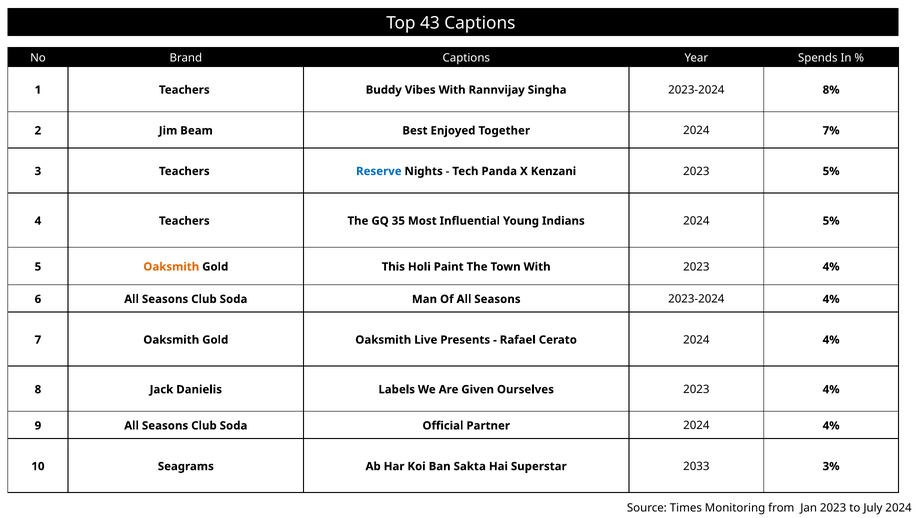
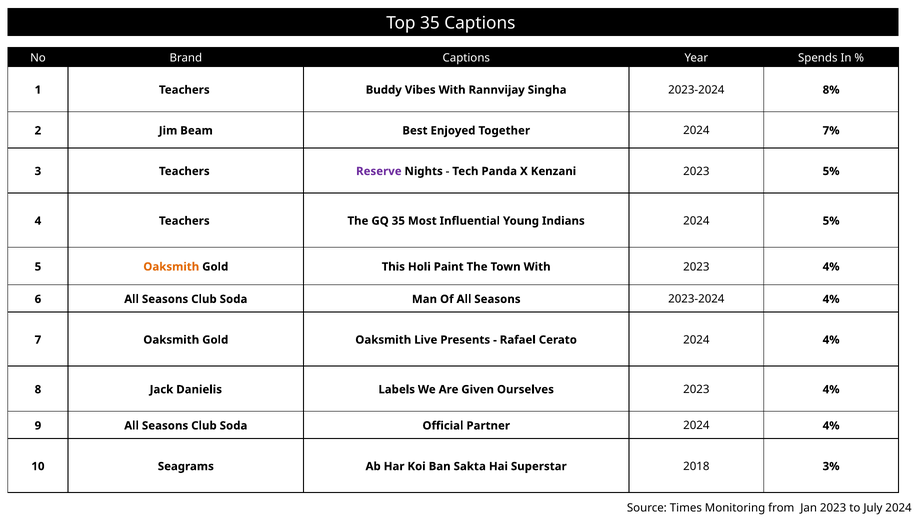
Top 43: 43 -> 35
Reserve colour: blue -> purple
2033: 2033 -> 2018
